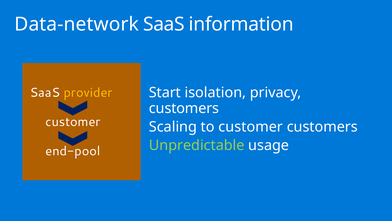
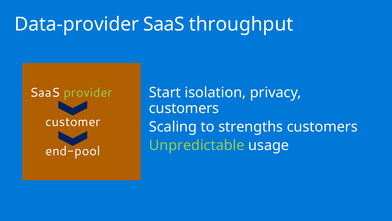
Data-network: Data-network -> Data-provider
information: information -> throughput
provider colour: yellow -> light green
to customer: customer -> strengths
